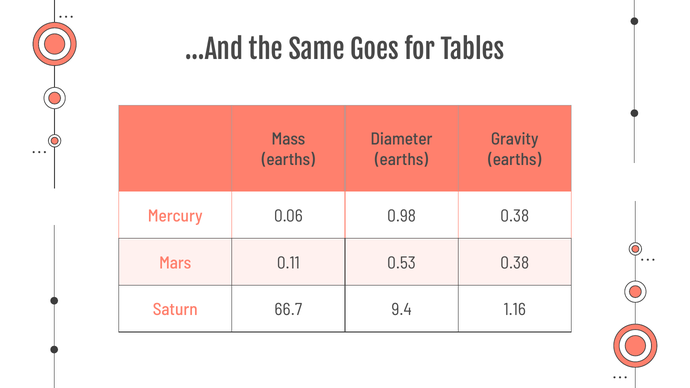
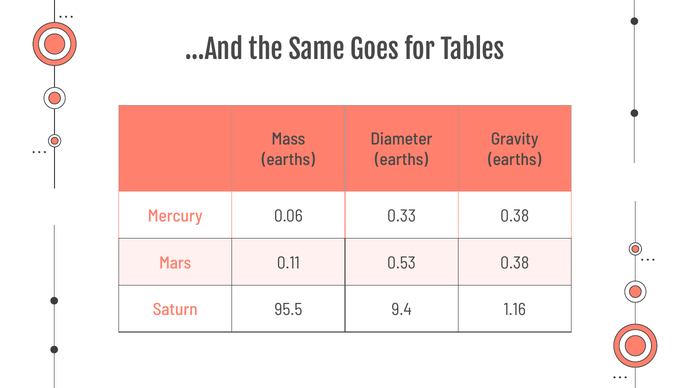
0.98: 0.98 -> 0.33
66.7: 66.7 -> 95.5
